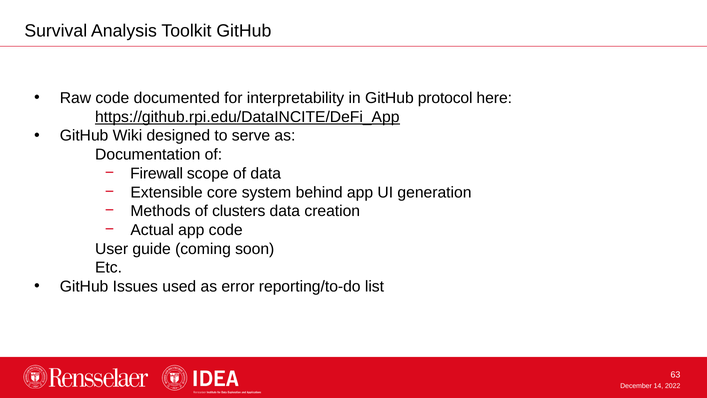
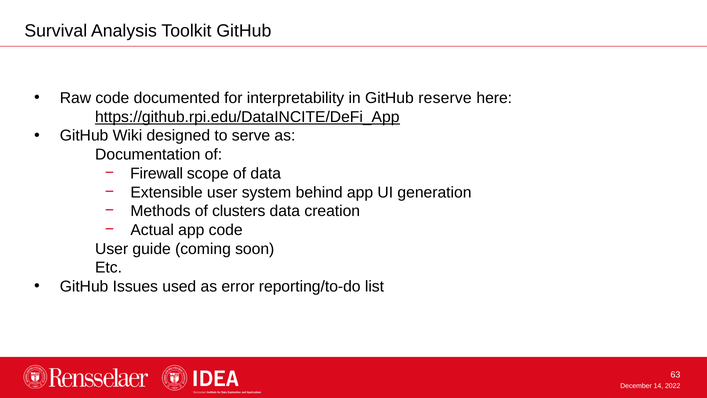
protocol: protocol -> reserve
Extensible core: core -> user
